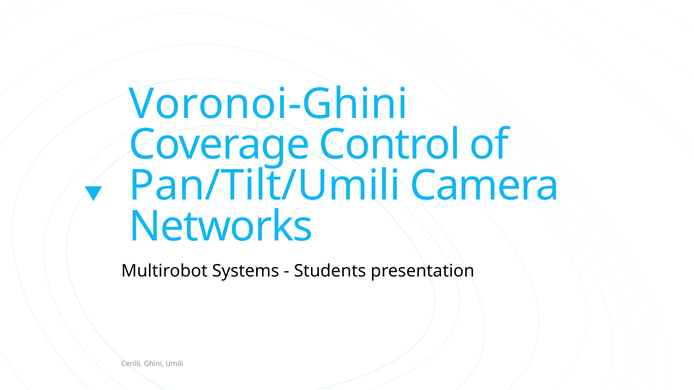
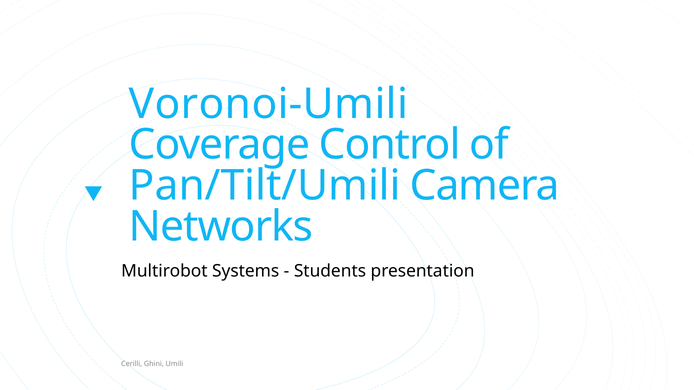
Voronoi-Ghini: Voronoi-Ghini -> Voronoi-Umili
